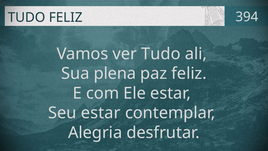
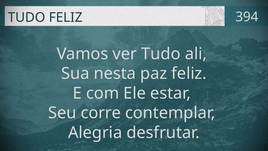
plena: plena -> nesta
Seu estar: estar -> corre
